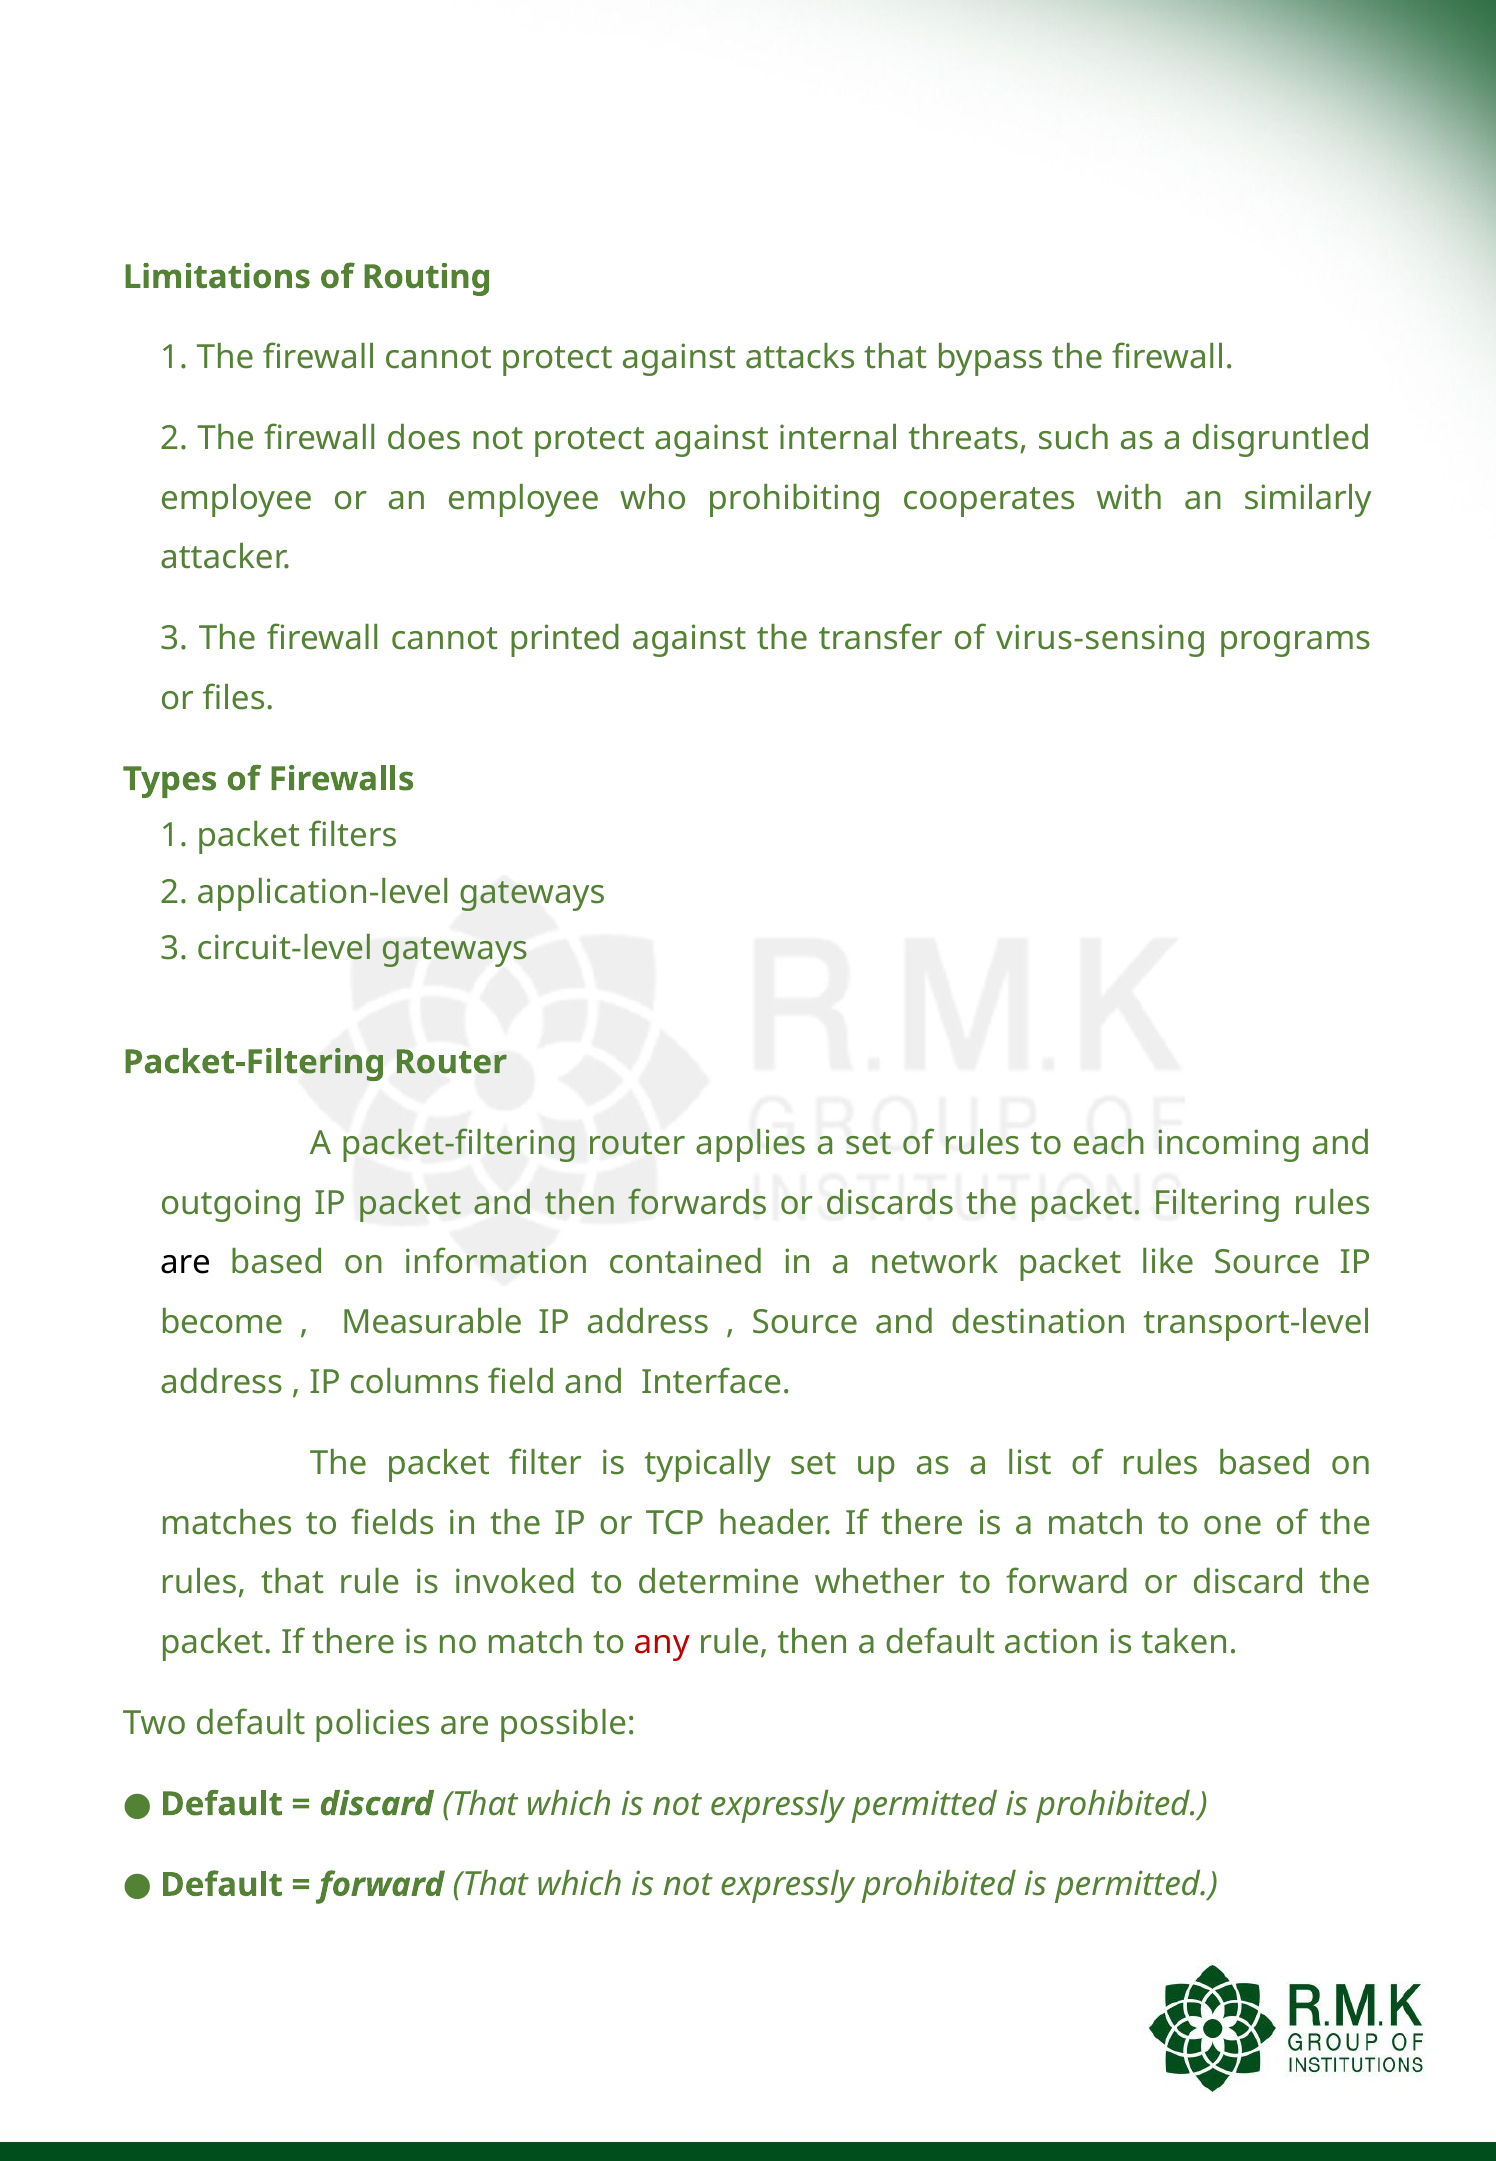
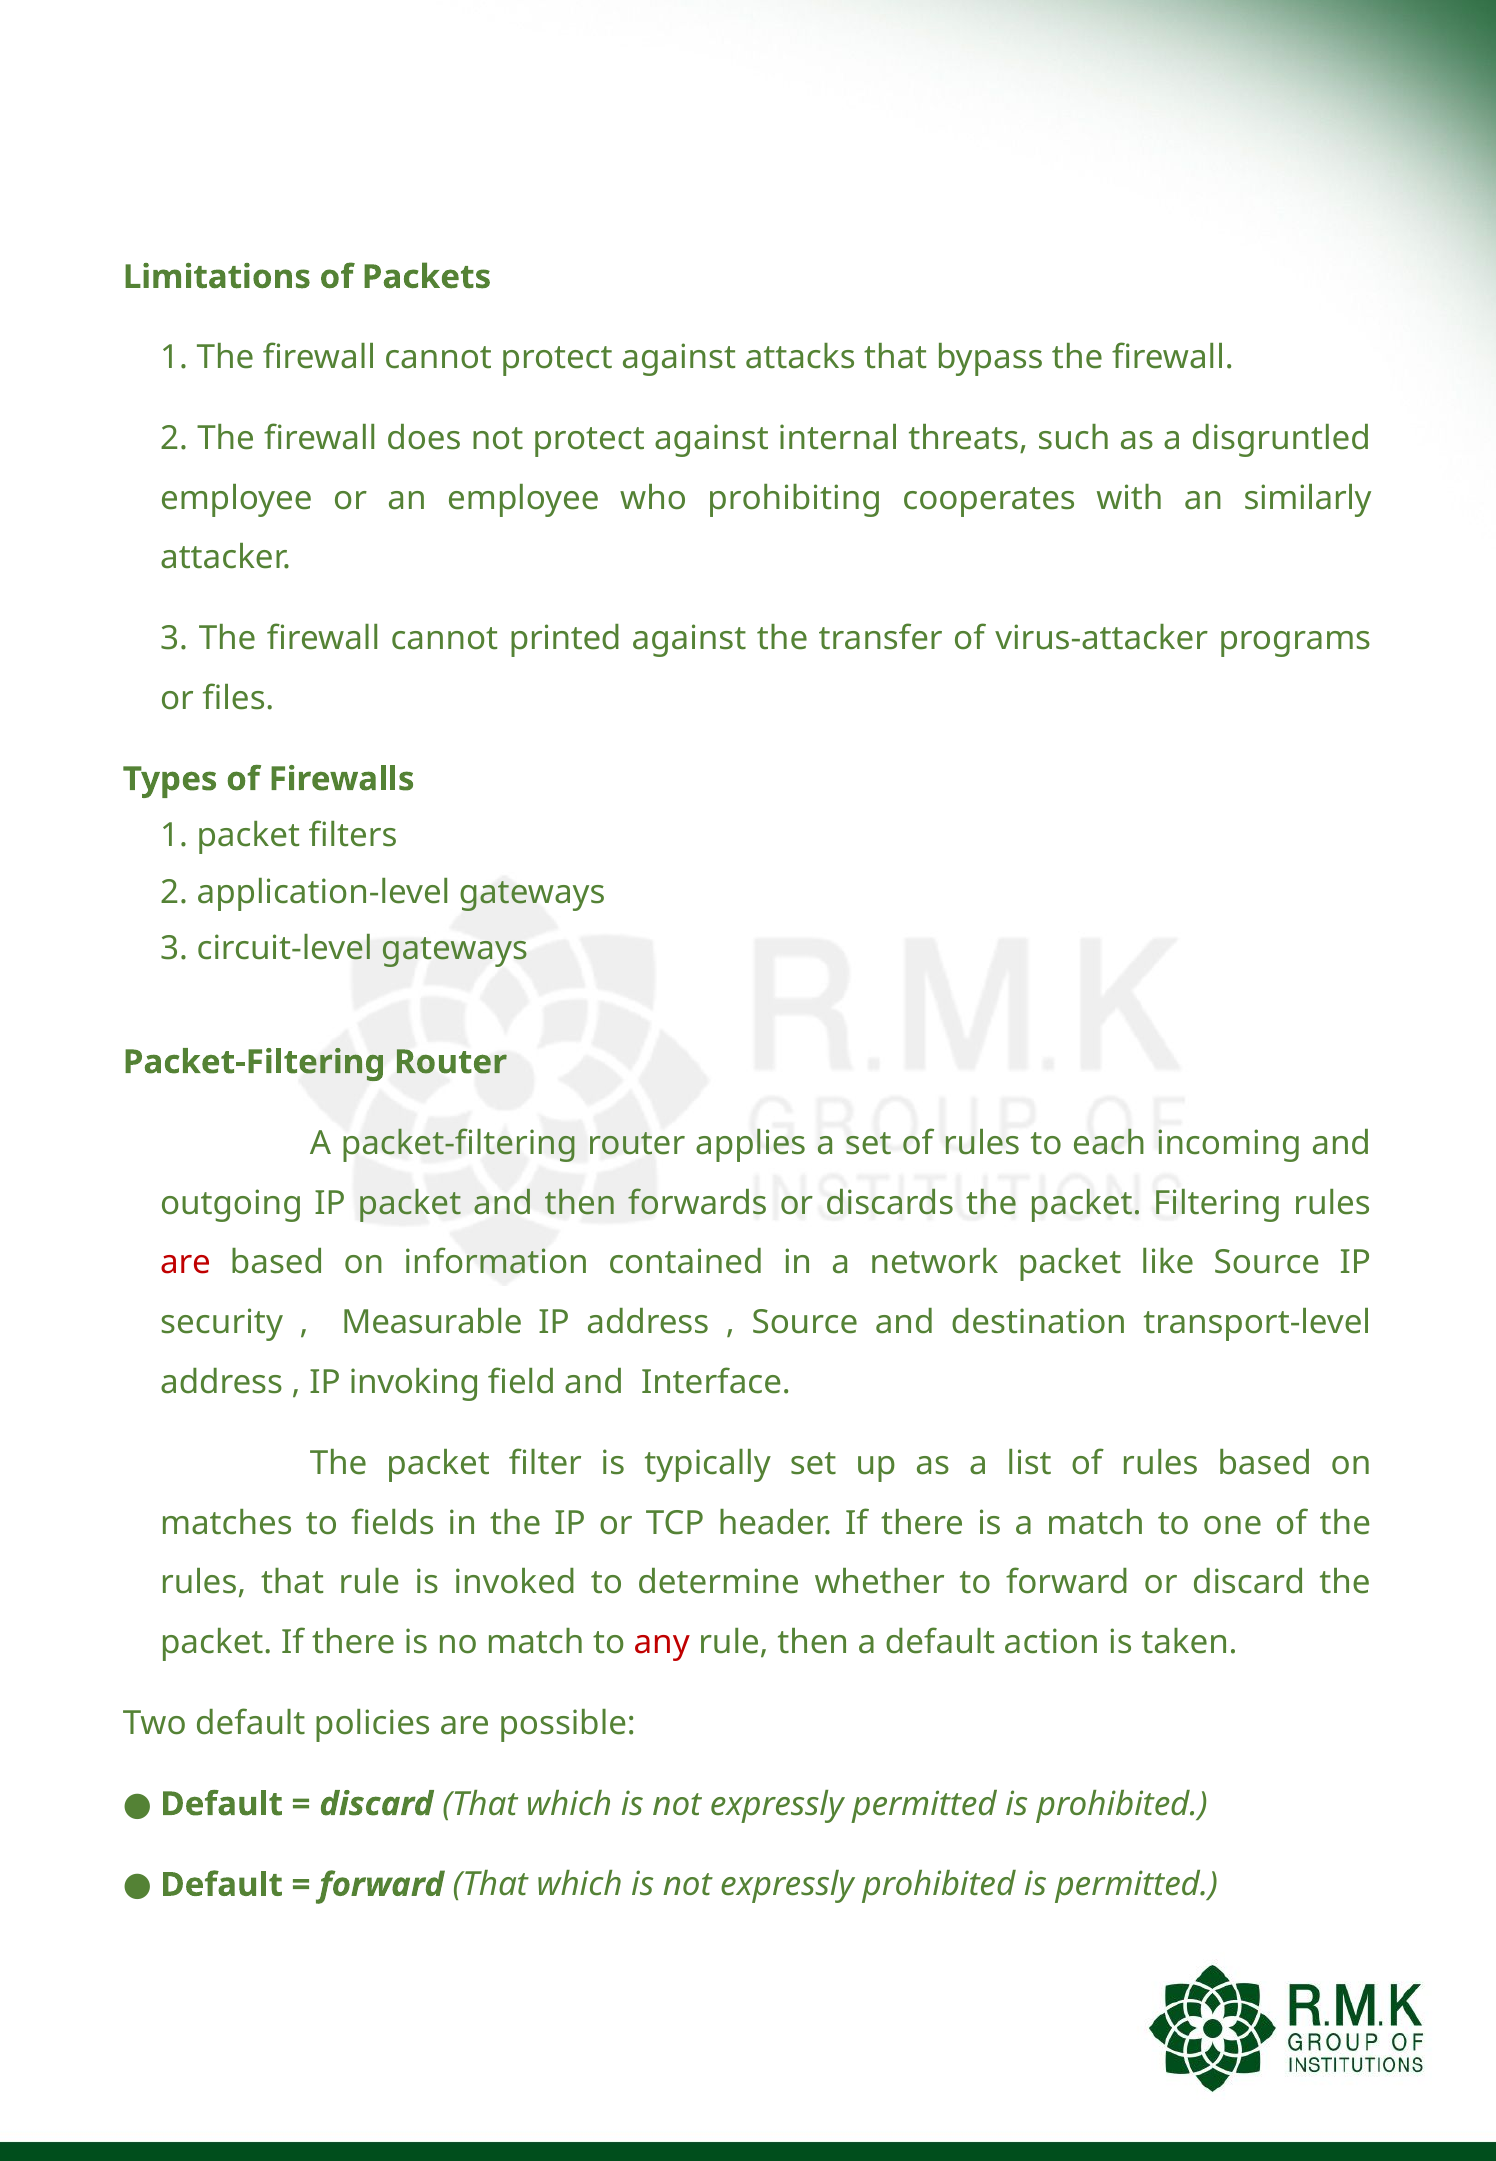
Routing: Routing -> Packets
virus-sensing: virus-sensing -> virus-attacker
are at (185, 1263) colour: black -> red
become: become -> security
columns: columns -> invoking
